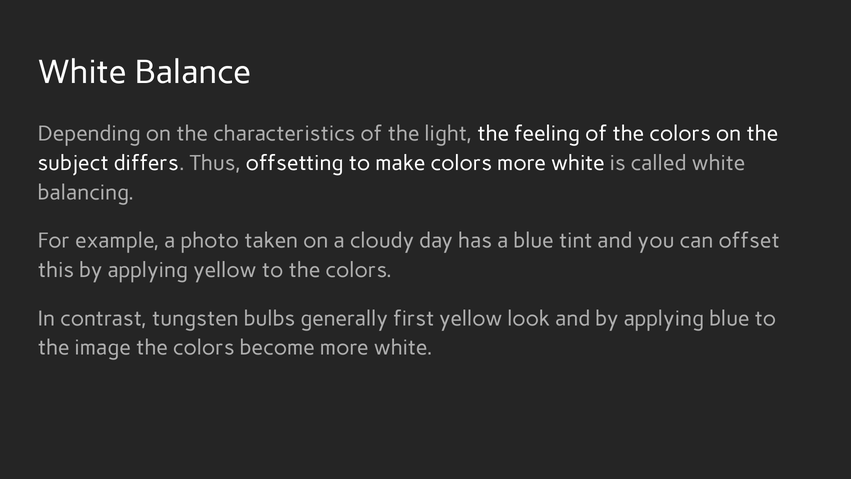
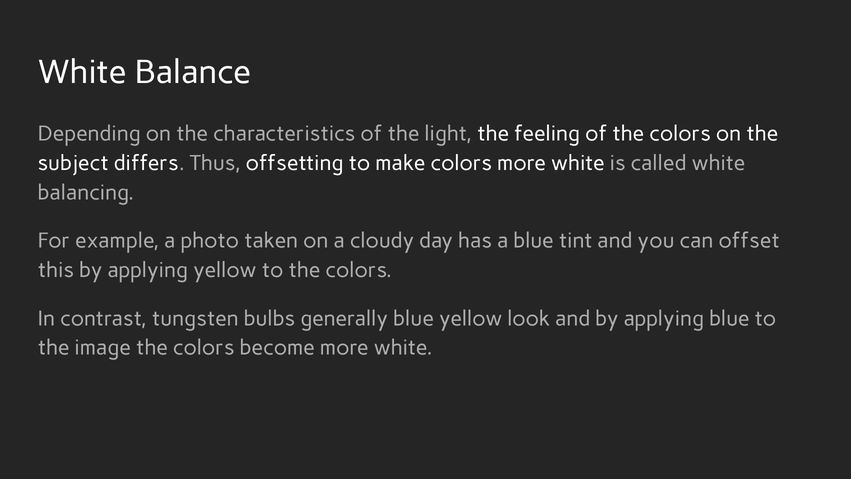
generally first: first -> blue
